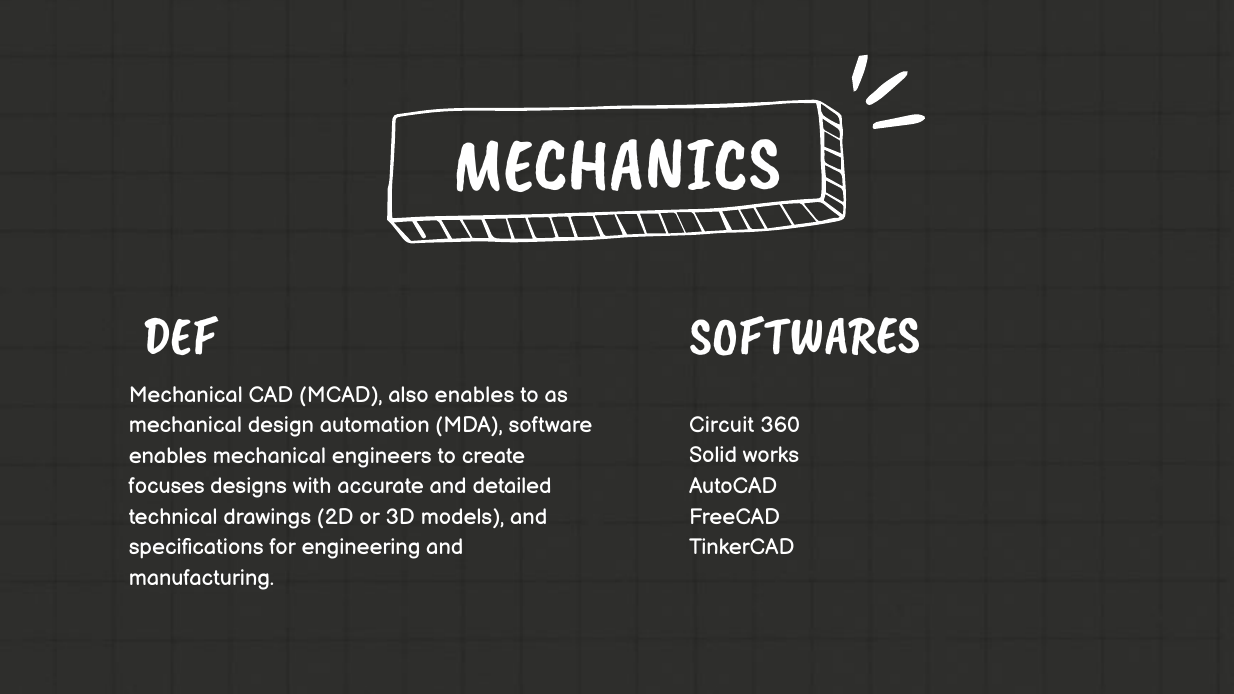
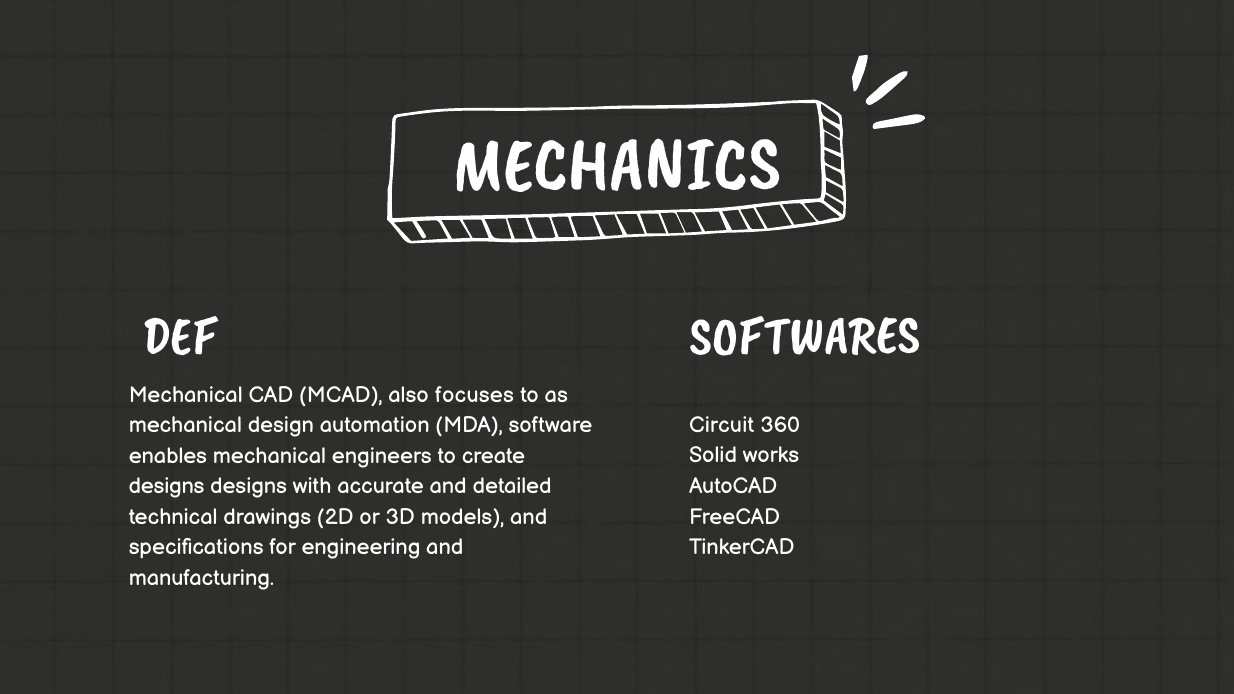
also enables: enables -> focuses
focuses at (167, 487): focuses -> designs
